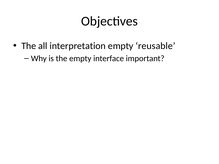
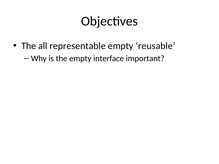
interpretation: interpretation -> representable
